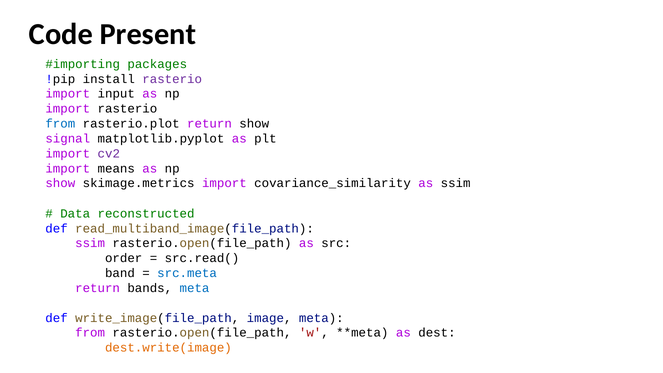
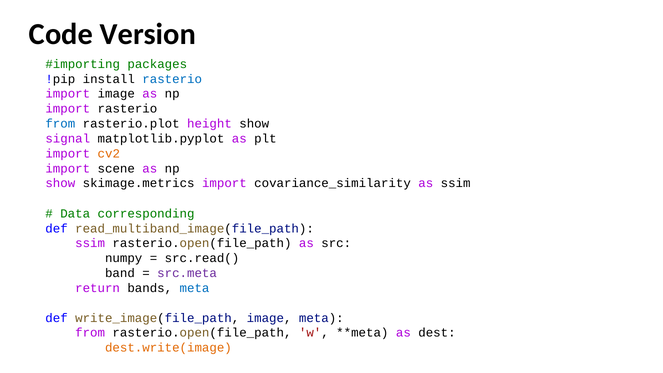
Present: Present -> Version
rasterio at (172, 79) colour: purple -> blue
import input: input -> image
rasterio.plot return: return -> height
cv2 colour: purple -> orange
means: means -> scene
reconstructed: reconstructed -> corresponding
order: order -> numpy
src.meta colour: blue -> purple
